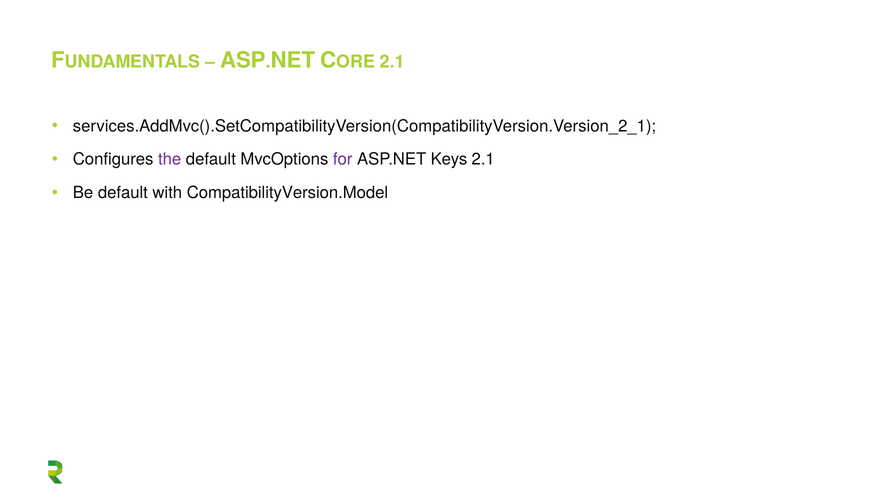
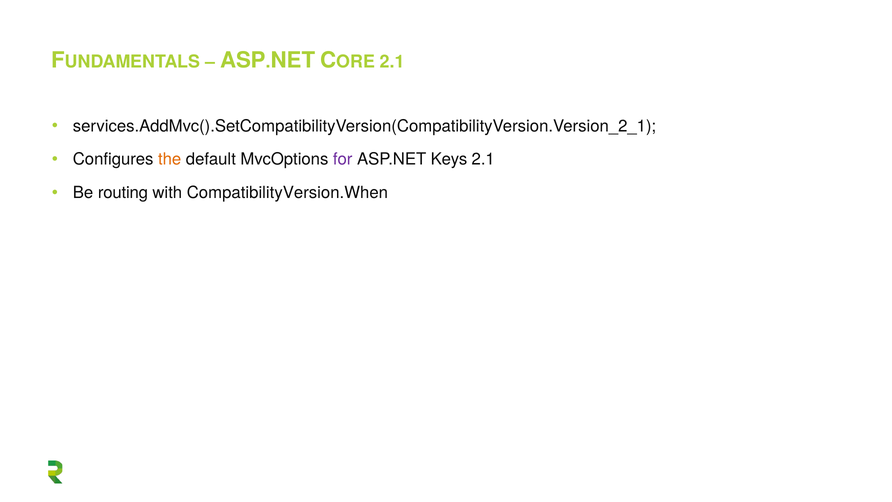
the colour: purple -> orange
Be default: default -> routing
CompatibilityVersion.Model: CompatibilityVersion.Model -> CompatibilityVersion.When
